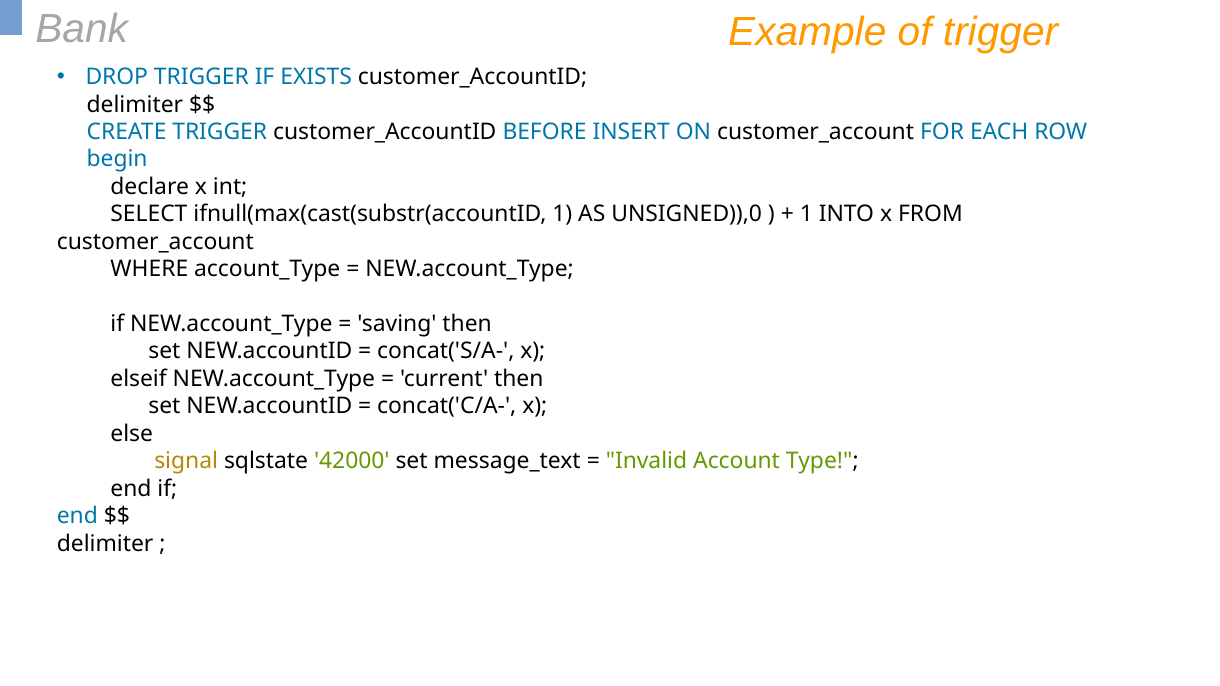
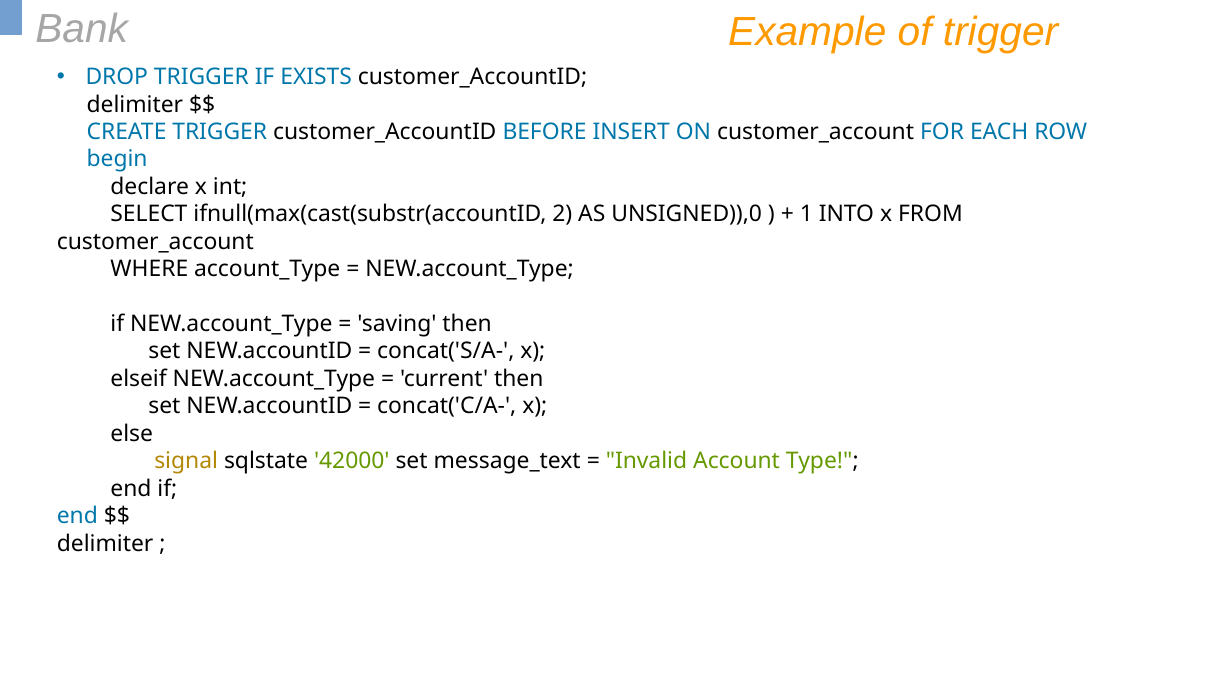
ifnull(max(cast(substr(accountID 1: 1 -> 2
